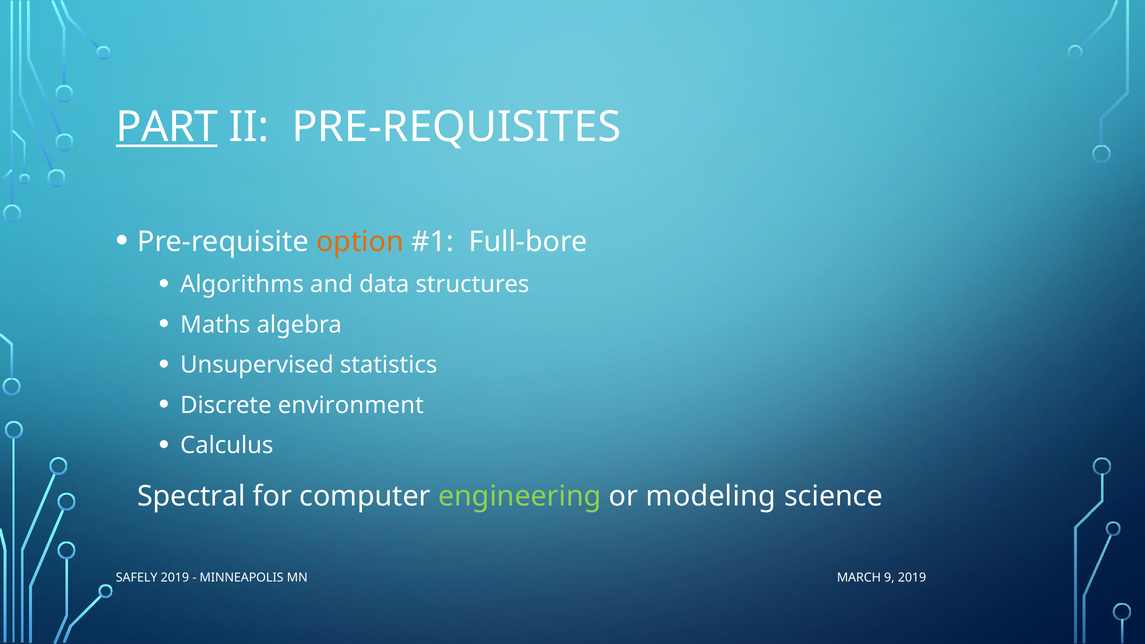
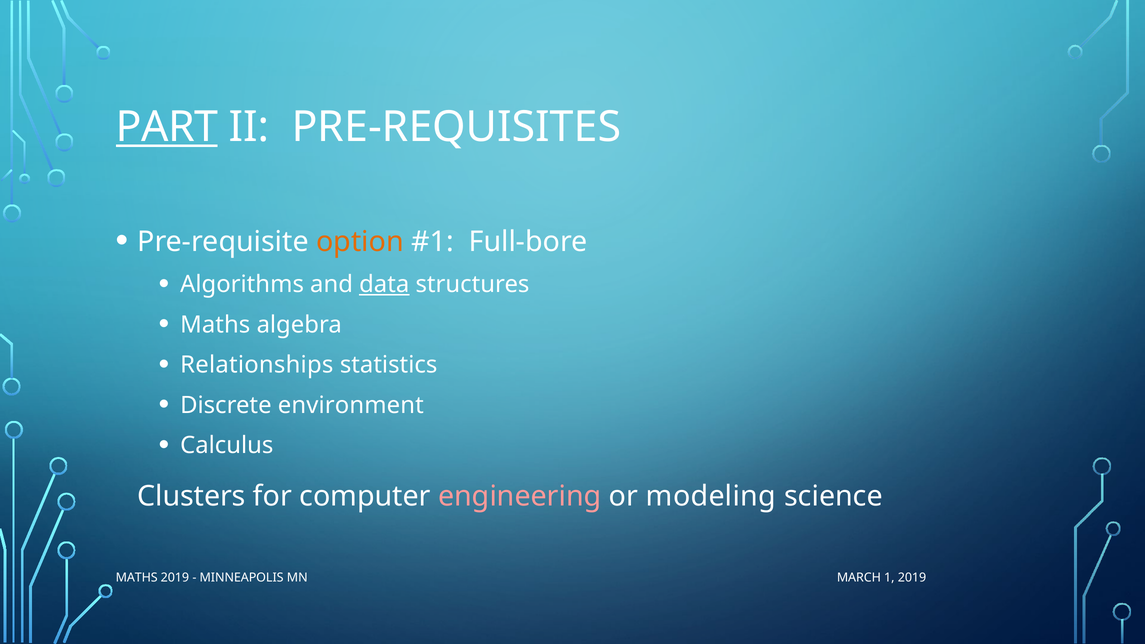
data underline: none -> present
Unsupervised: Unsupervised -> Relationships
Spectral: Spectral -> Clusters
engineering colour: light green -> pink
SAFELY at (137, 578): SAFELY -> MATHS
9: 9 -> 1
